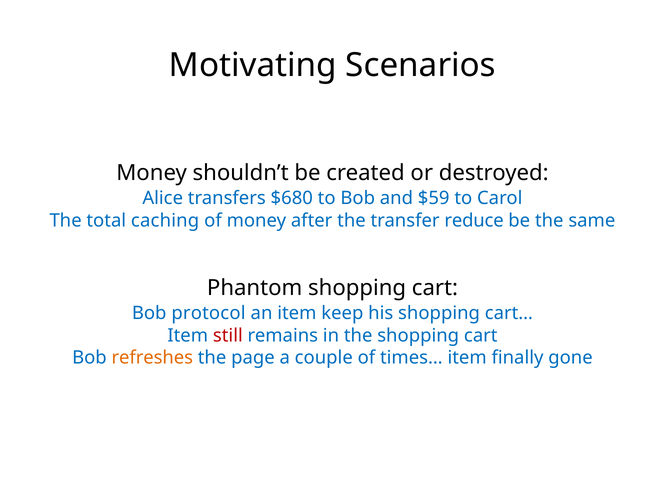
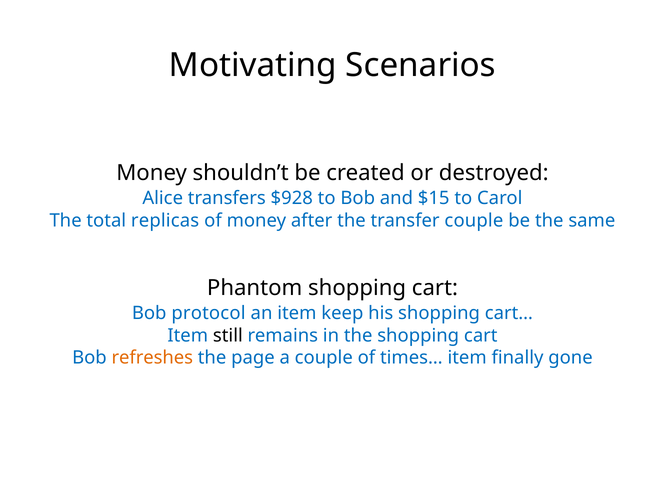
$680: $680 -> $928
$59: $59 -> $15
caching: caching -> replicas
transfer reduce: reduce -> couple
still colour: red -> black
